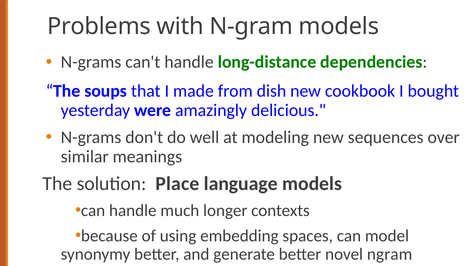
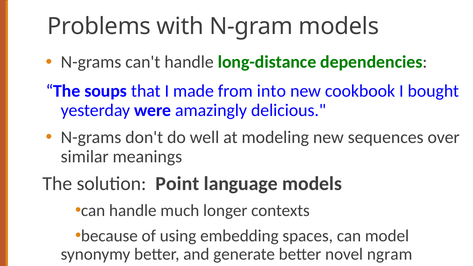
dish: dish -> into
Place: Place -> Point
